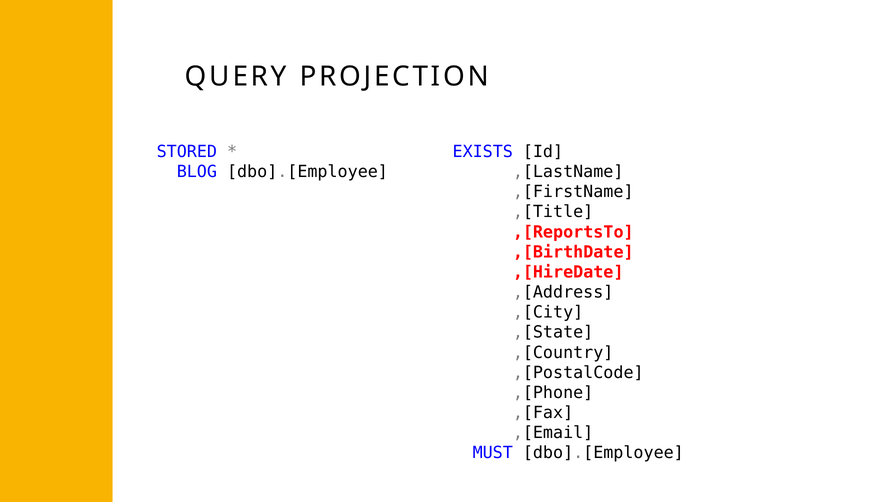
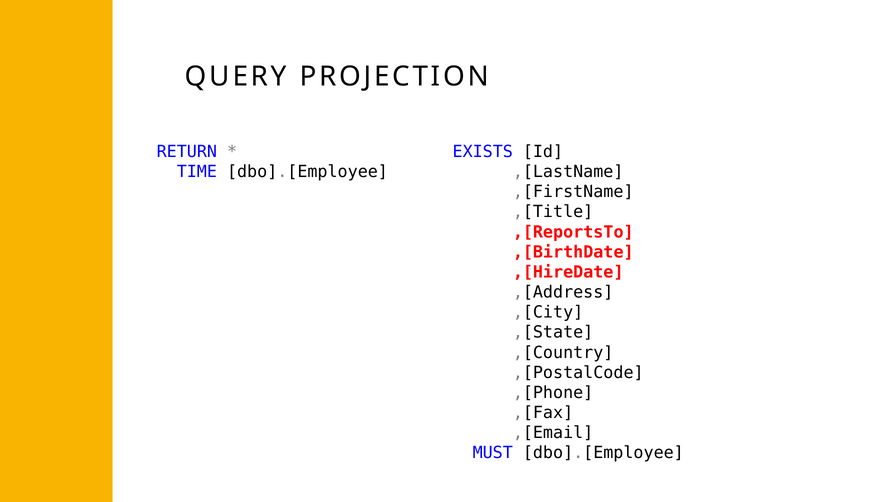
STORED: STORED -> RETURN
BLOG: BLOG -> TIME
